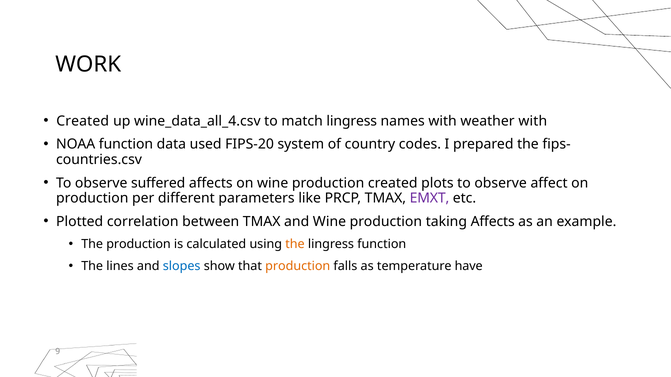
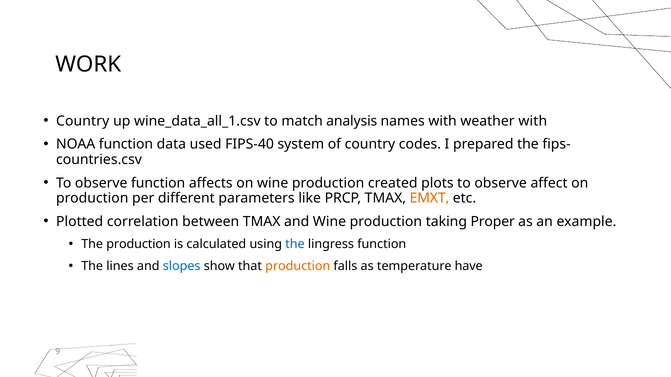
Created at (83, 121): Created -> Country
wine_data_all_4.csv: wine_data_all_4.csv -> wine_data_all_1.csv
match lingress: lingress -> analysis
FIPS-20: FIPS-20 -> FIPS-40
observe suffered: suffered -> function
EMXT colour: purple -> orange
taking Affects: Affects -> Proper
the at (295, 244) colour: orange -> blue
